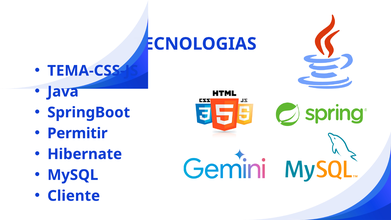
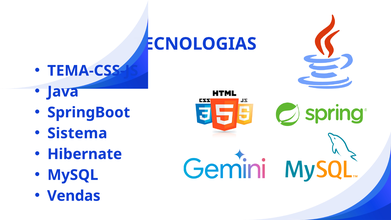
Permitir: Permitir -> Sistema
Cliente: Cliente -> Vendas
